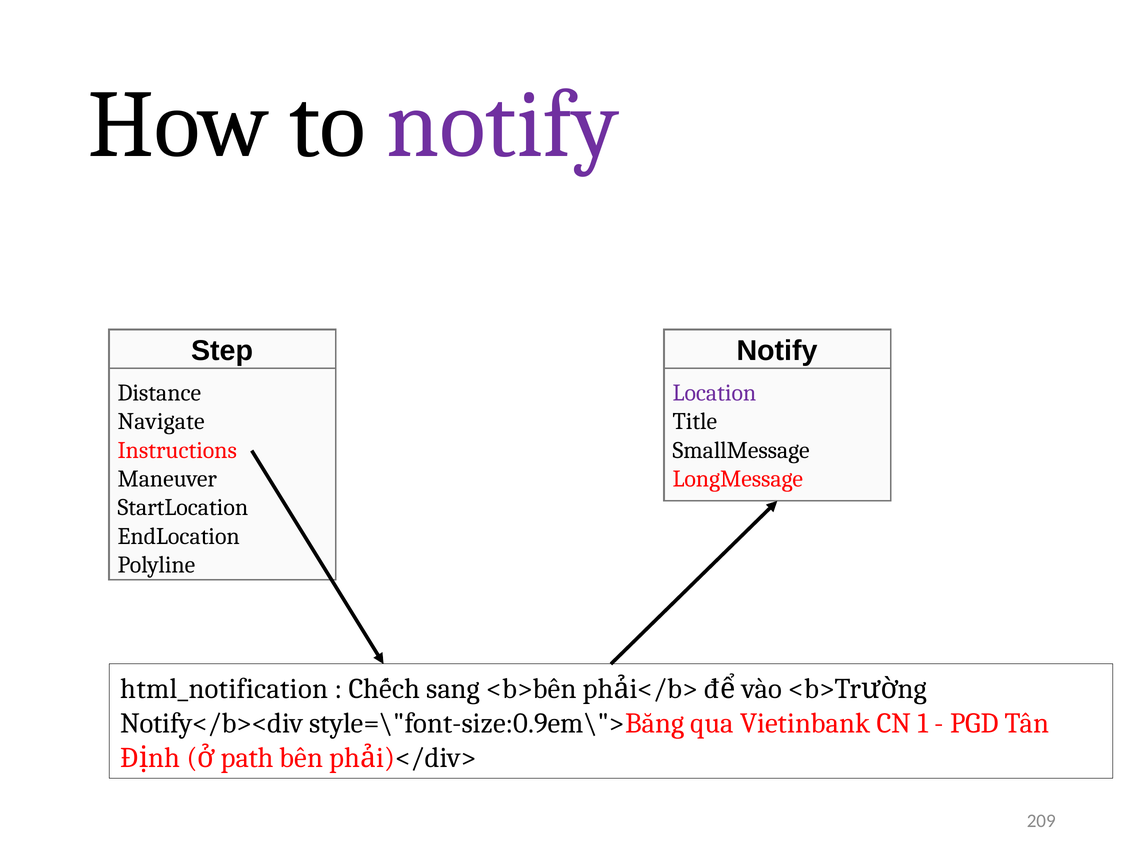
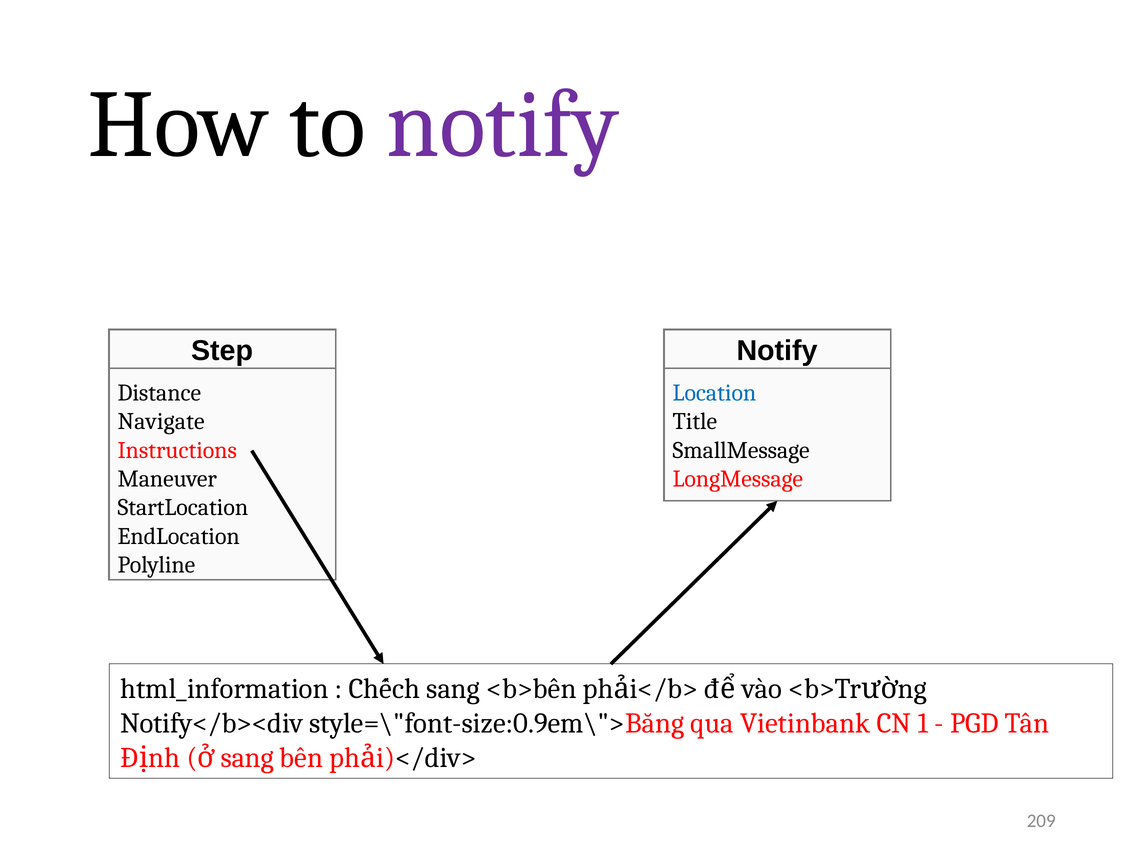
Location colour: purple -> blue
html_notification: html_notification -> html_information
path at (247, 757): path -> sang
